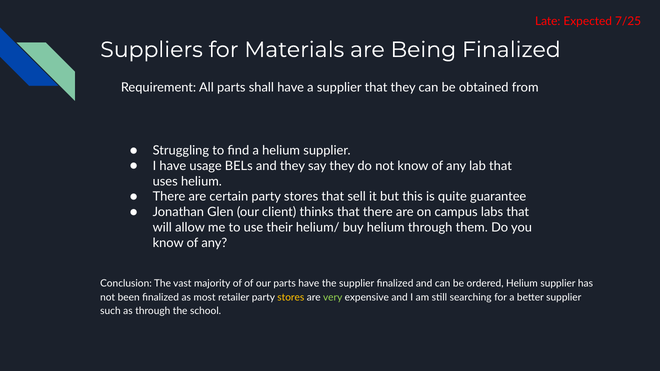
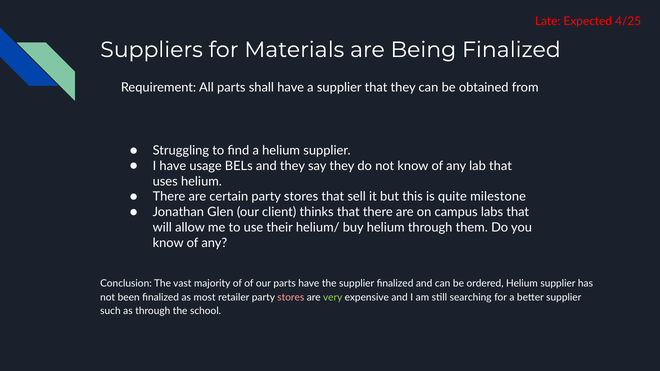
7/25: 7/25 -> 4/25
guarantee: guarantee -> milestone
stores at (291, 297) colour: yellow -> pink
